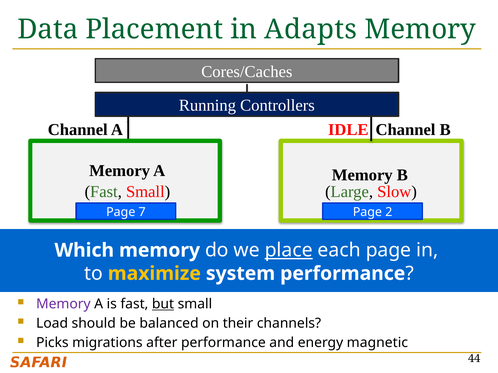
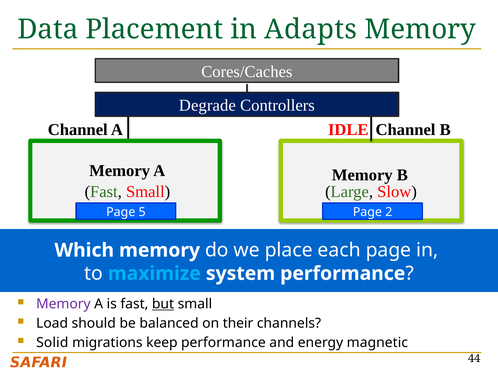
Running: Running -> Degrade
7: 7 -> 5
place underline: present -> none
maximize colour: yellow -> light blue
Picks: Picks -> Solid
after: after -> keep
